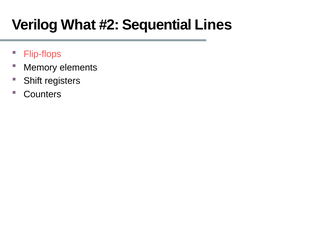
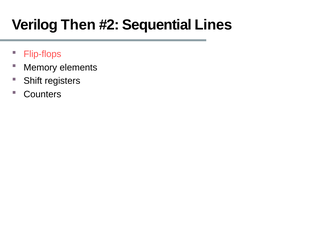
What: What -> Then
